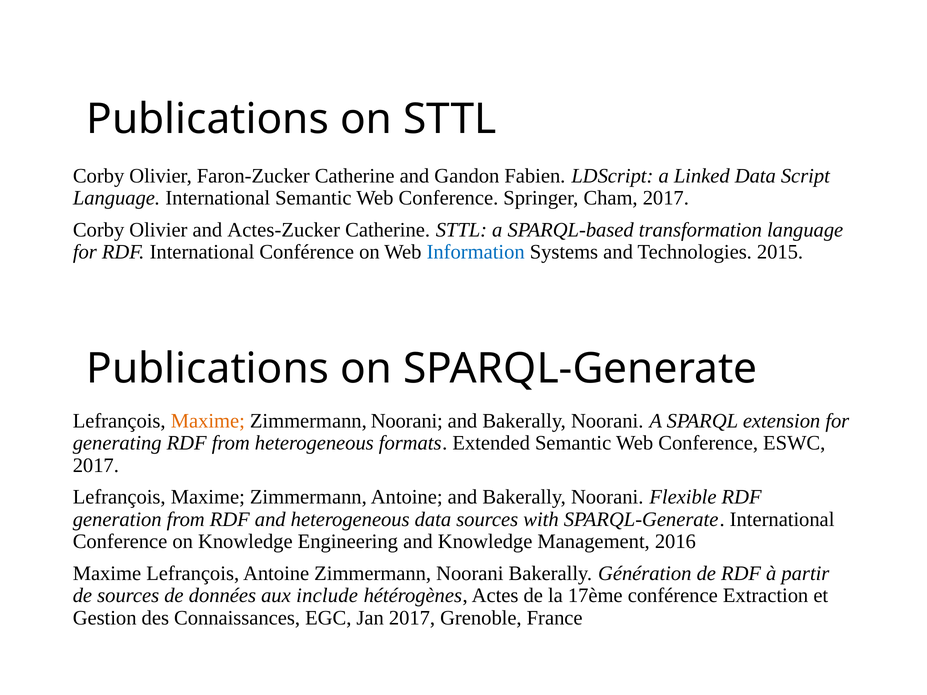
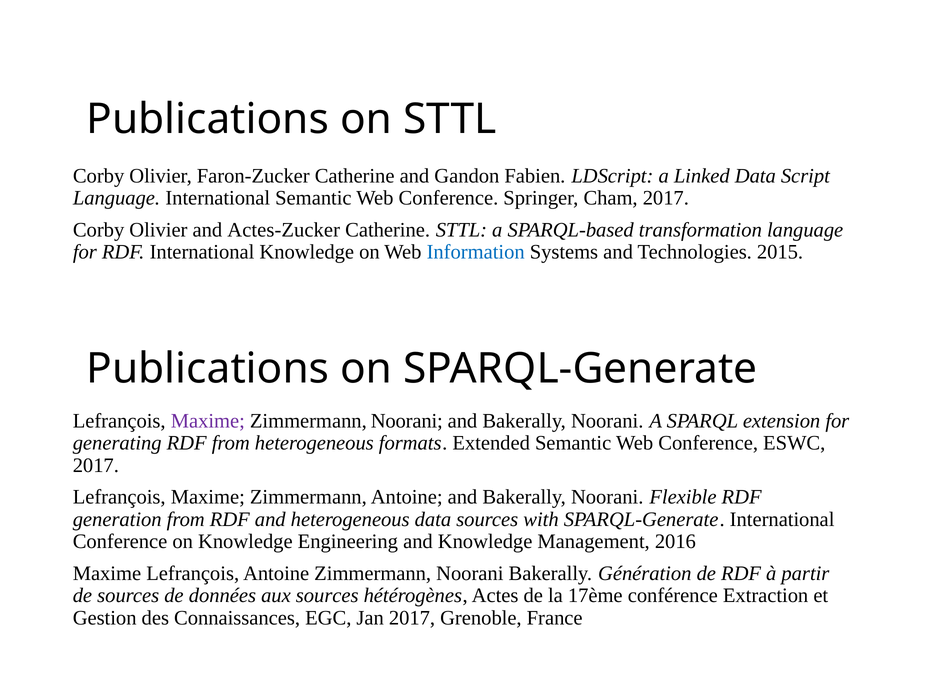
International Conférence: Conférence -> Knowledge
Maxime at (208, 421) colour: orange -> purple
aux include: include -> sources
